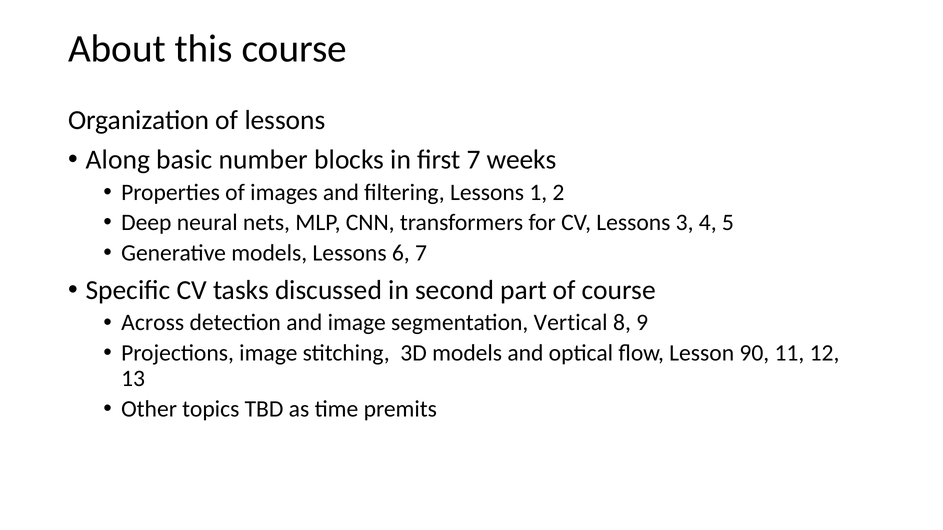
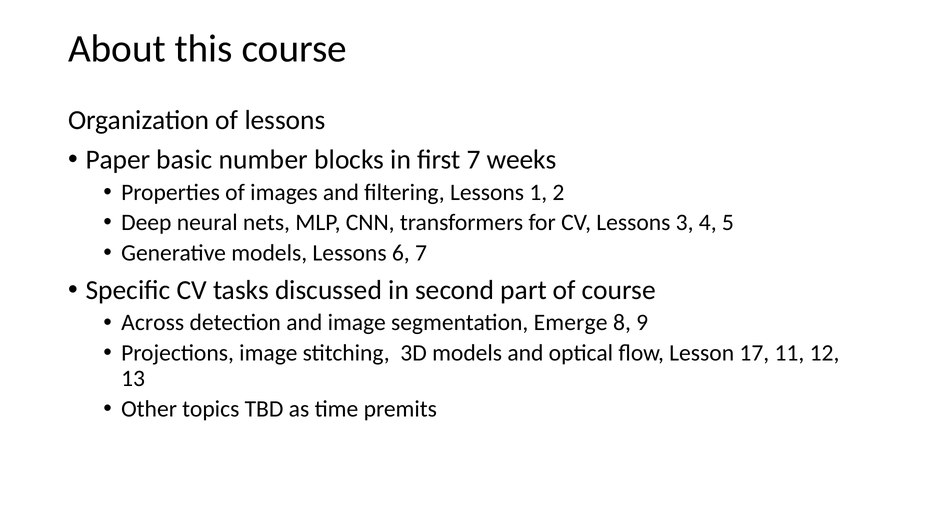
Along: Along -> Paper
Vertical: Vertical -> Emerge
90: 90 -> 17
